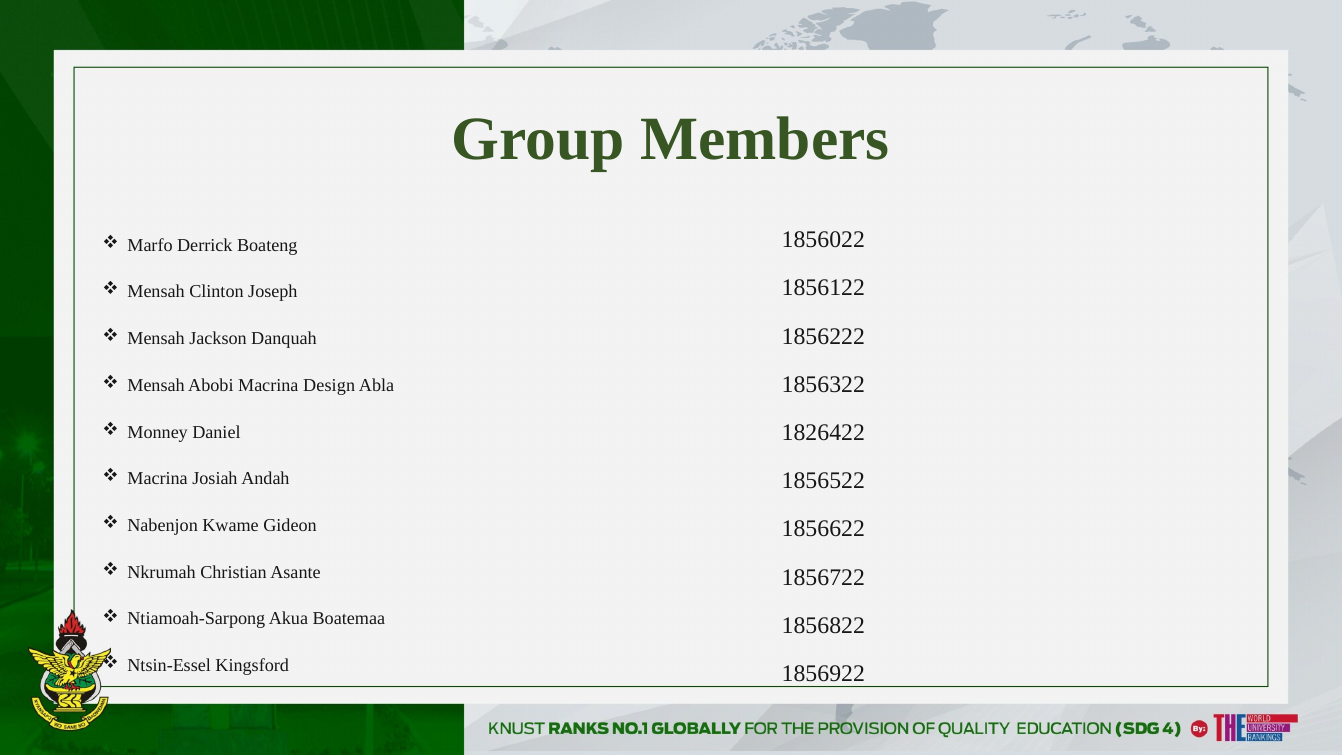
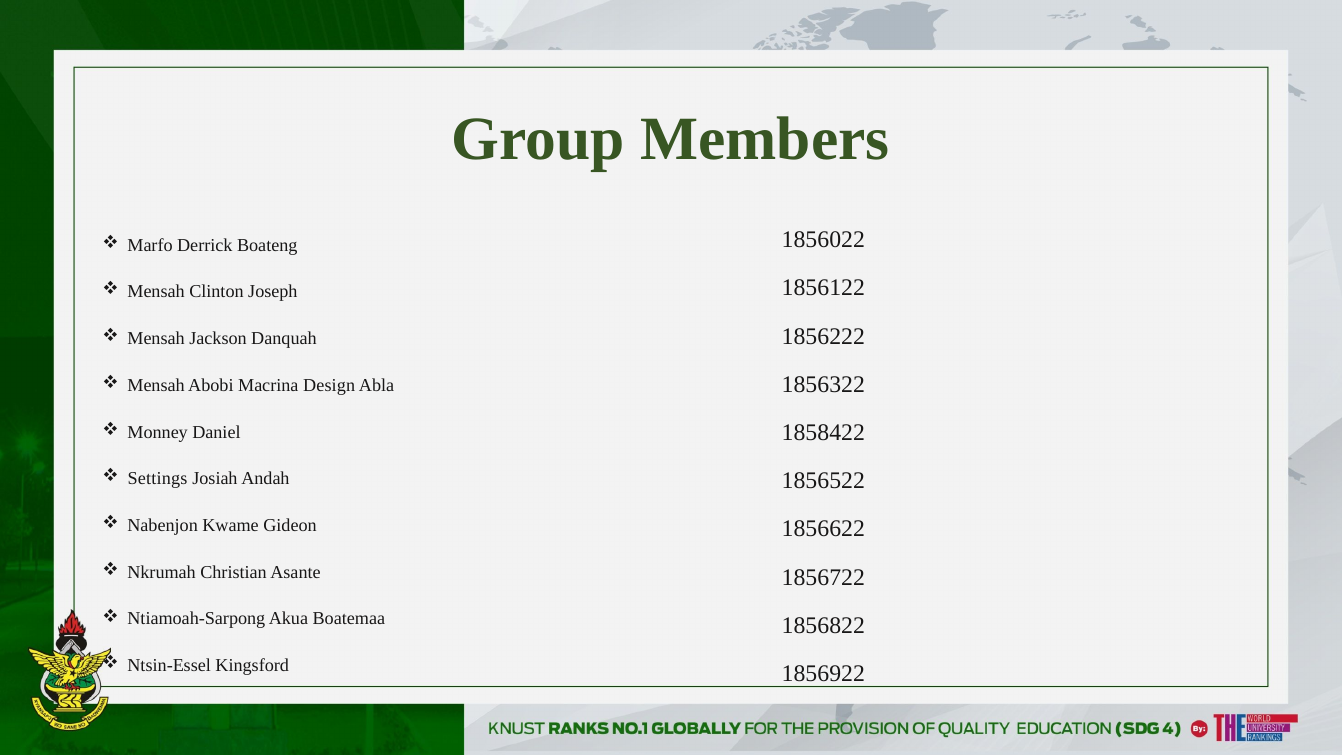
1826422: 1826422 -> 1858422
Macrina at (158, 479): Macrina -> Settings
